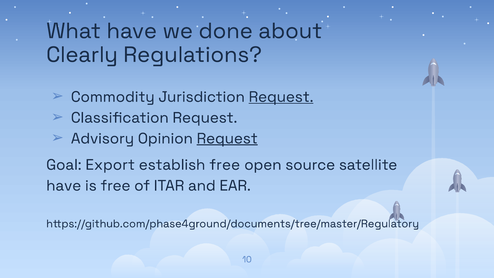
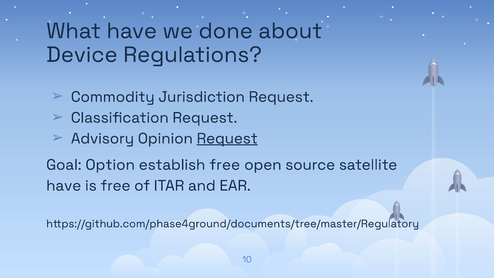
Clearly: Clearly -> Device
Request at (281, 97) underline: present -> none
Export: Export -> Option
